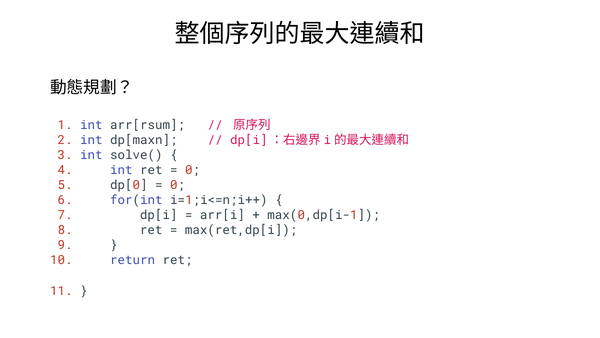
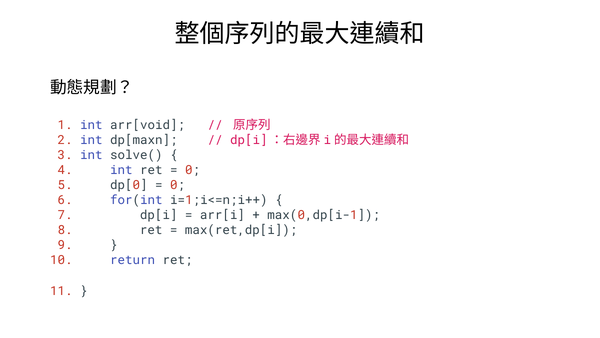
arr[rsum: arr[rsum -> arr[void
